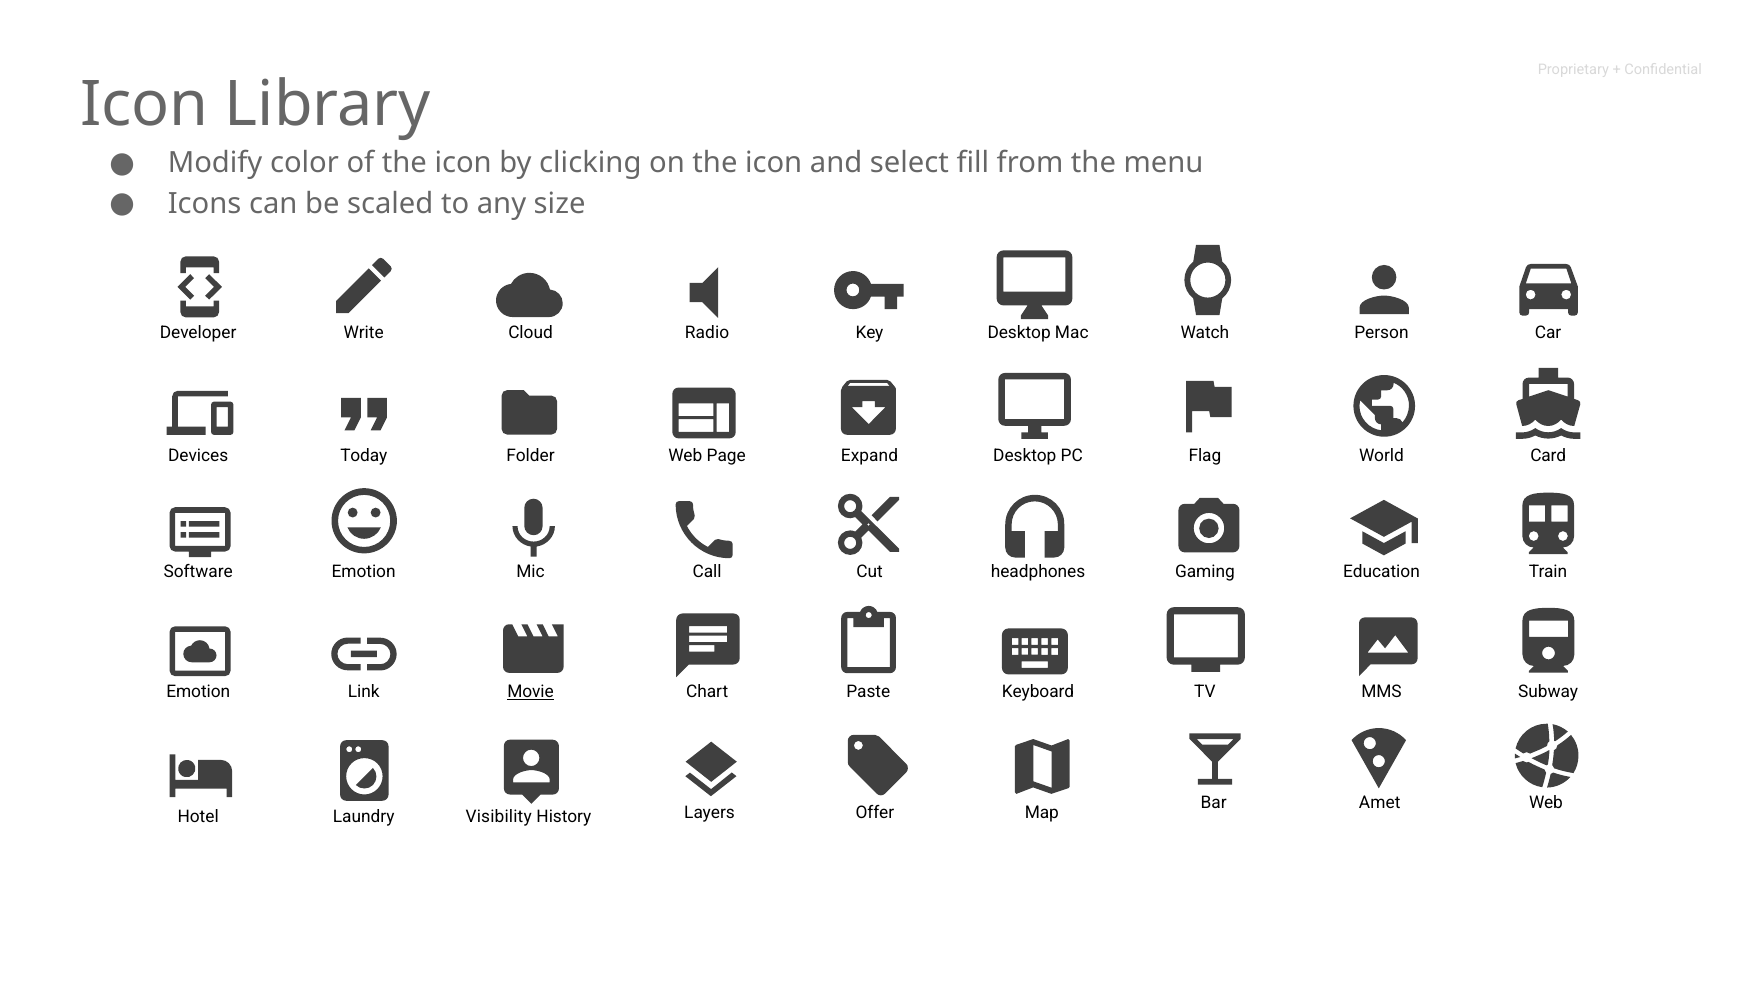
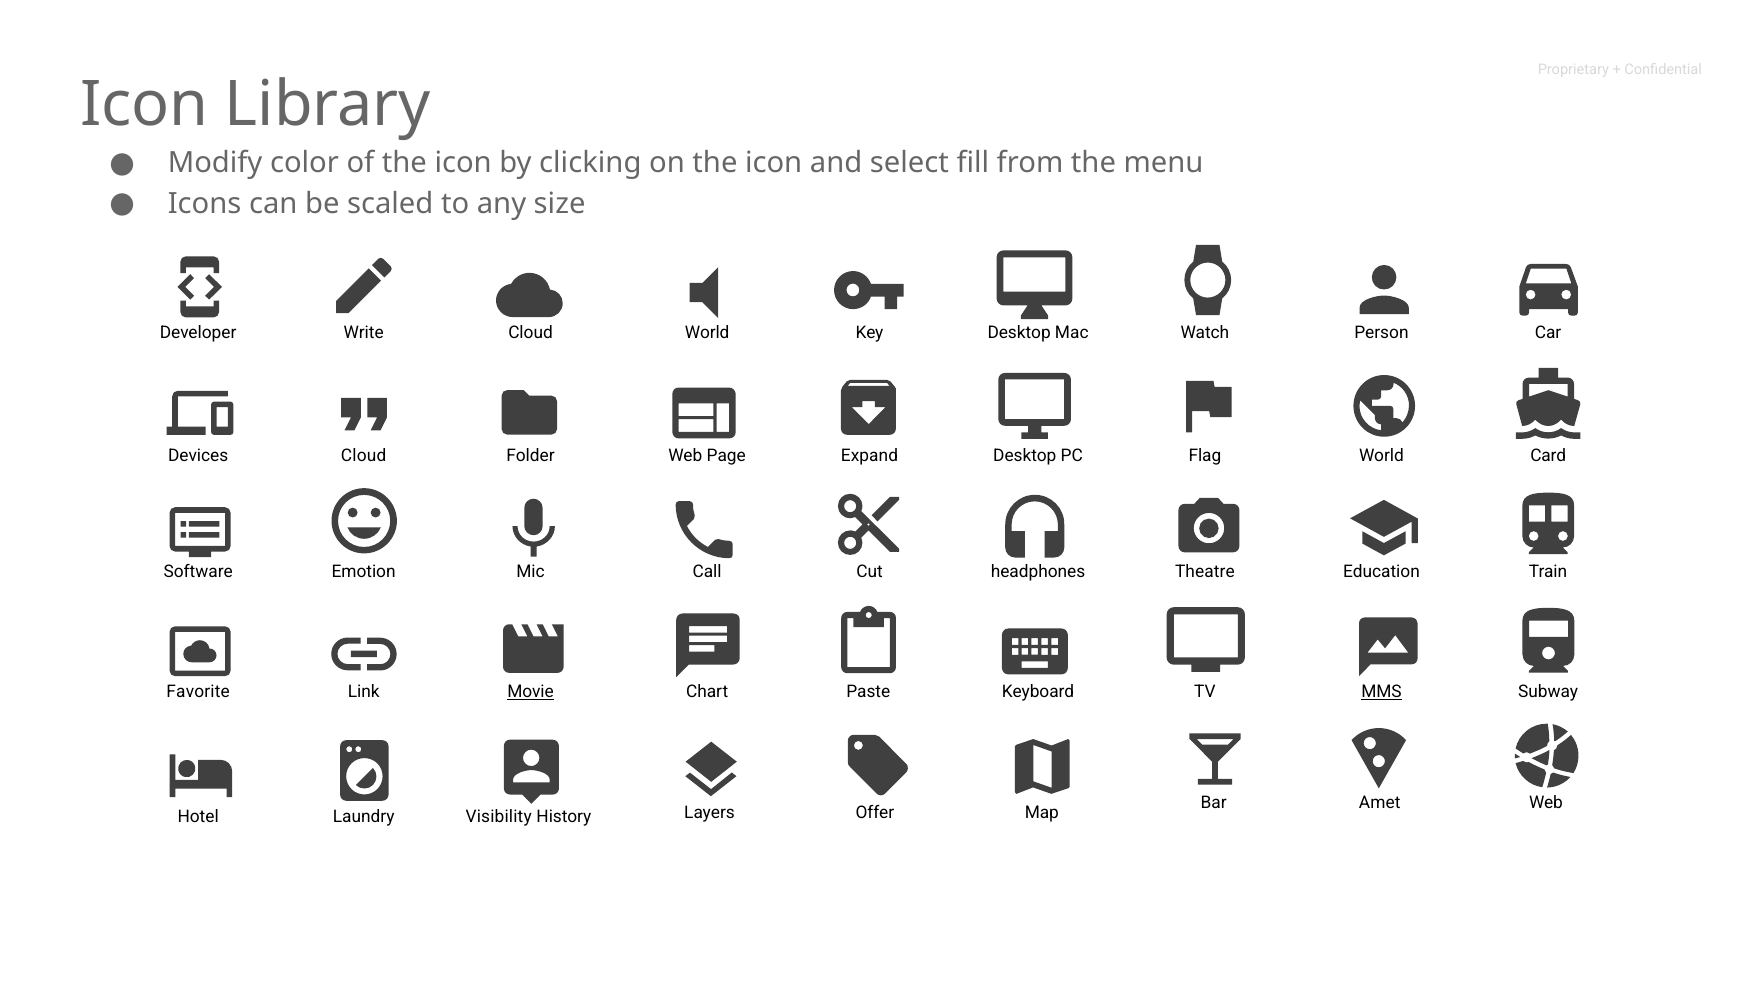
Cloud Radio: Radio -> World
Devices Today: Today -> Cloud
Gaming: Gaming -> Theatre
Emotion at (198, 692): Emotion -> Favorite
MMS underline: none -> present
